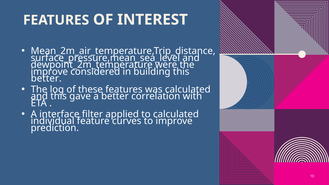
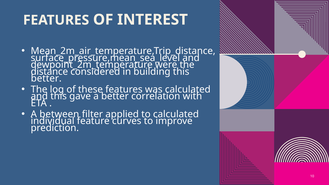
improve at (49, 72): improve -> distance
interface: interface -> between
